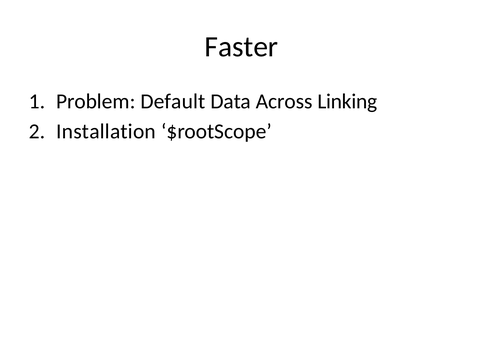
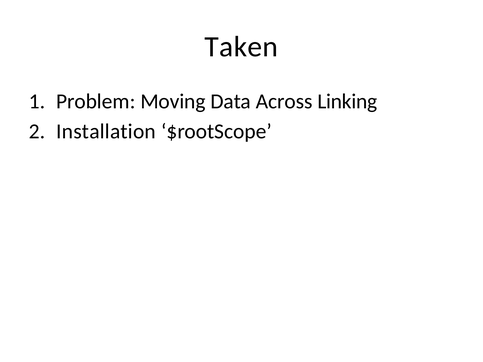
Faster: Faster -> Taken
Default: Default -> Moving
